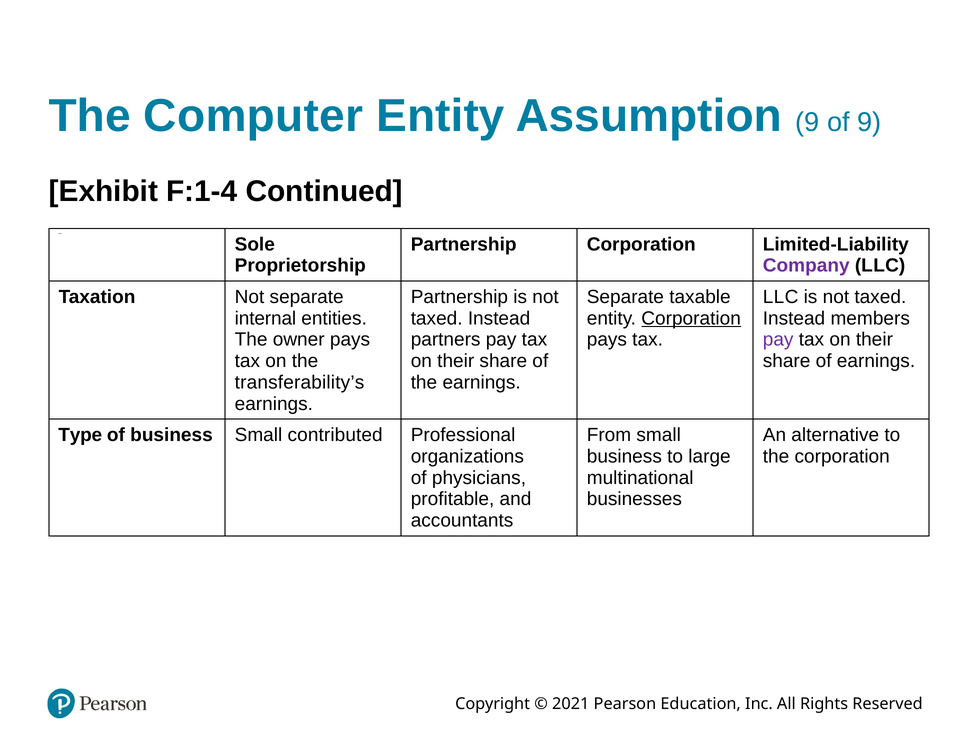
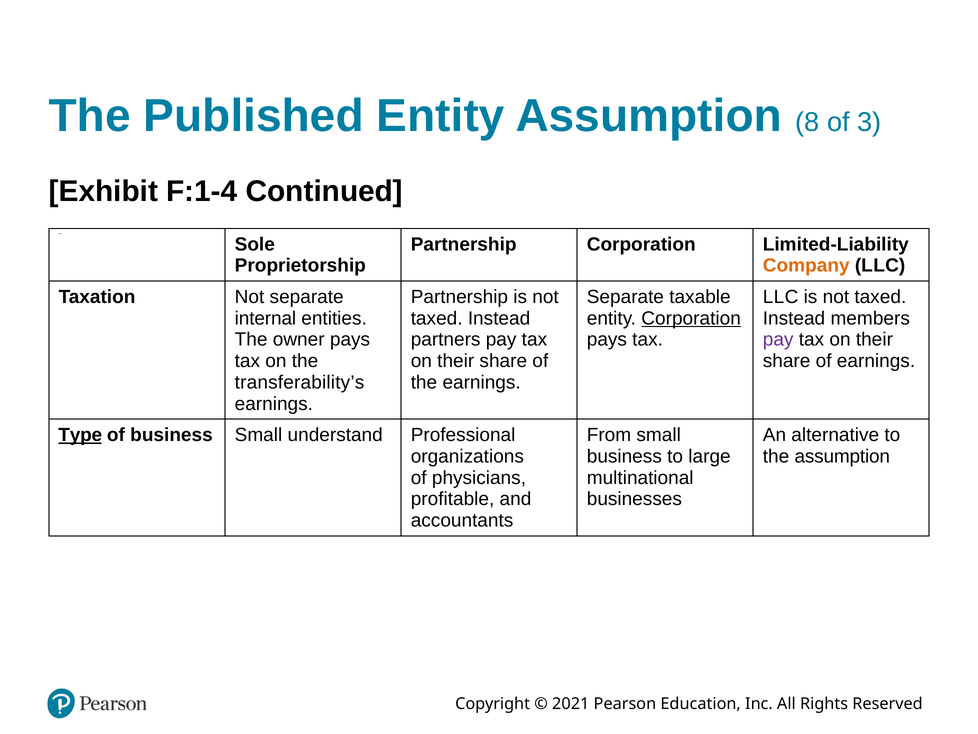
Computer: Computer -> Published
Assumption 9: 9 -> 8
of 9: 9 -> 3
Company colour: purple -> orange
Type underline: none -> present
contributed: contributed -> understand
the corporation: corporation -> assumption
